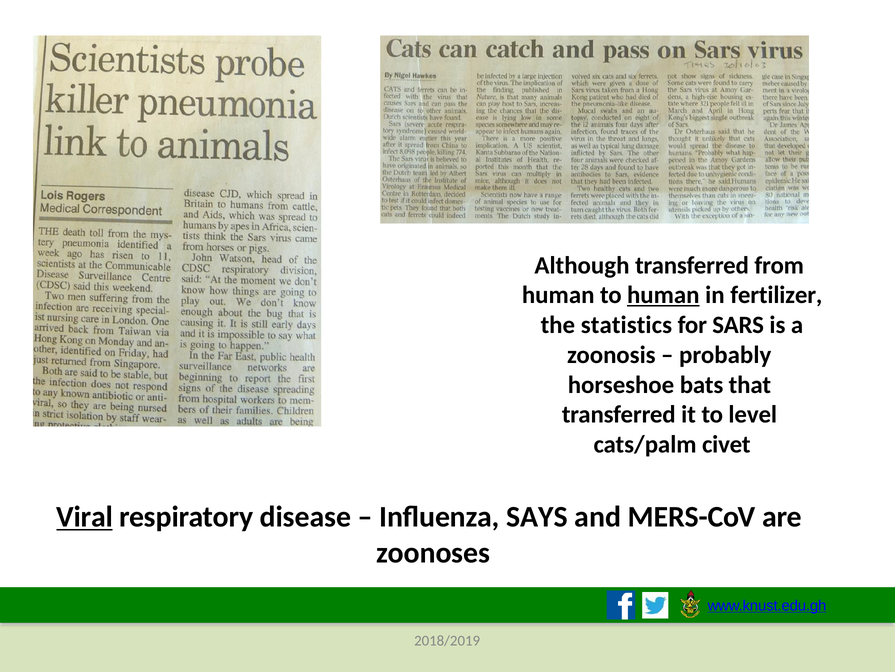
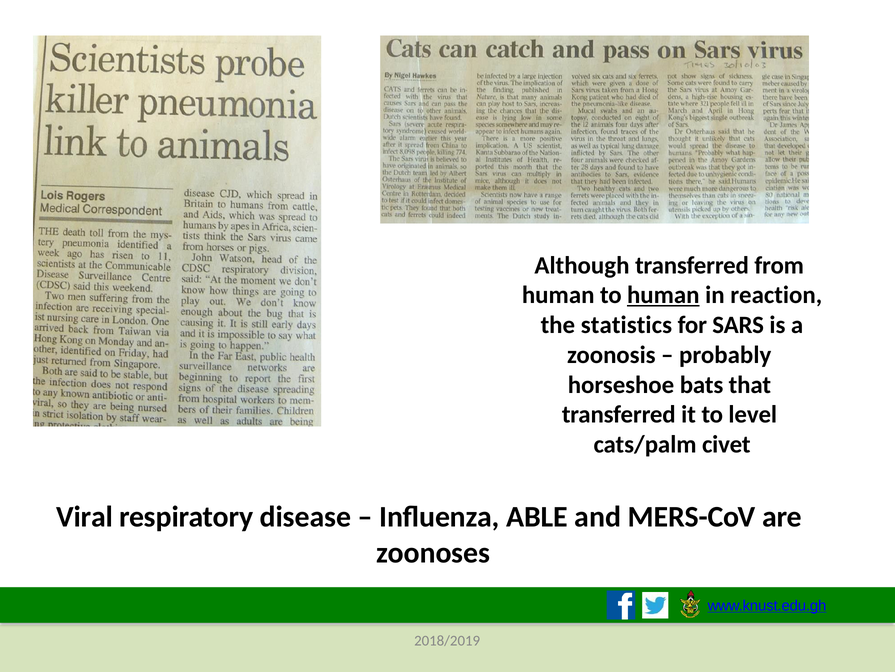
fertilizer: fertilizer -> reaction
Viral underline: present -> none
SAYS: SAYS -> ABLE
